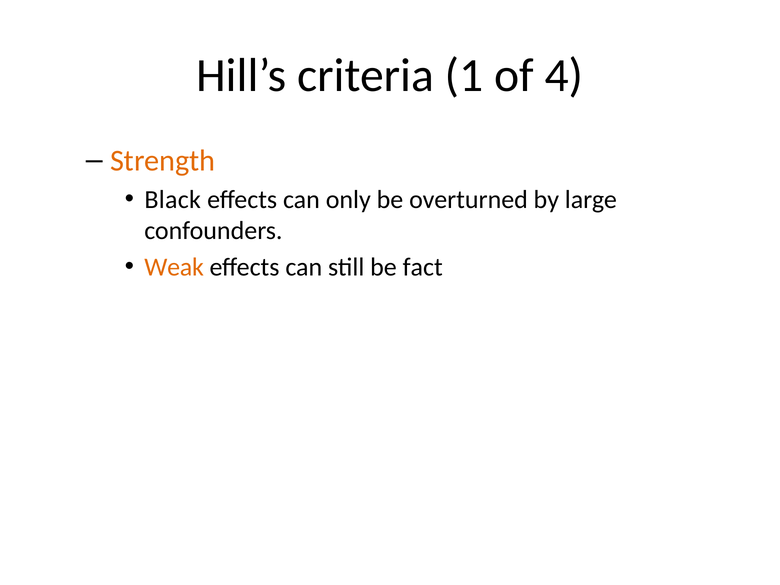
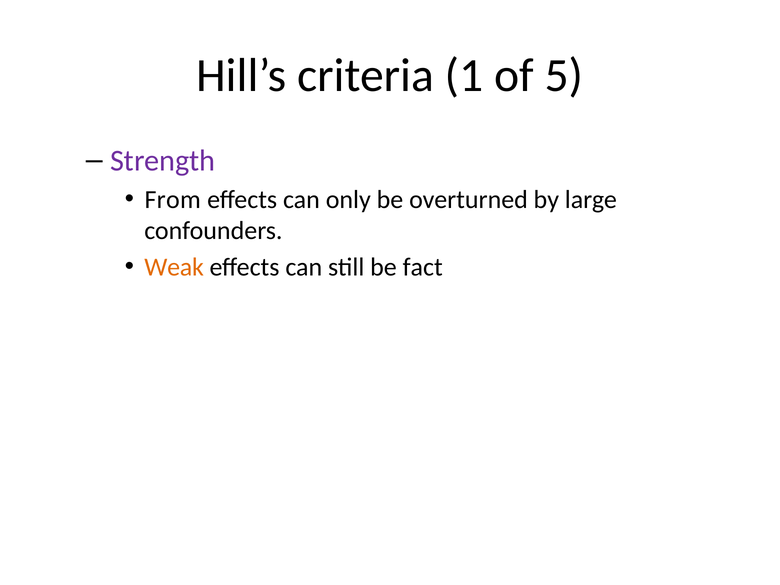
4: 4 -> 5
Strength colour: orange -> purple
Black: Black -> From
